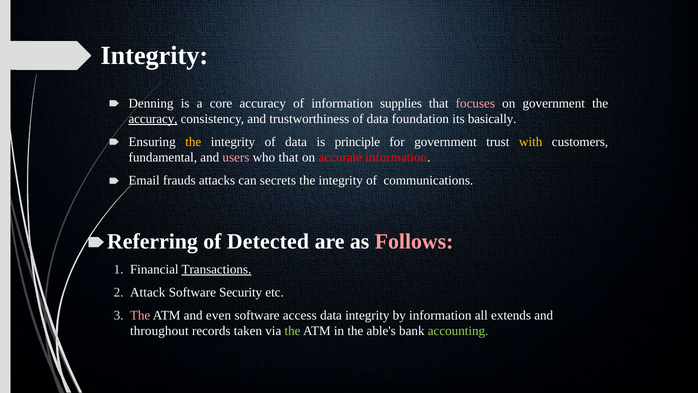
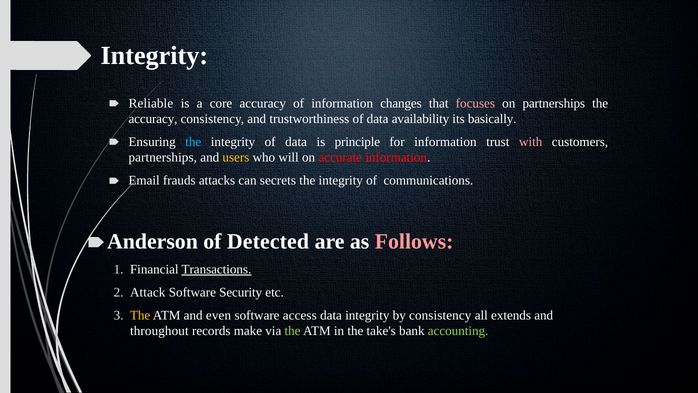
Denning: Denning -> Reliable
supplies: supplies -> changes
on government: government -> partnerships
accuracy at (153, 119) underline: present -> none
foundation: foundation -> availability
the at (193, 142) colour: yellow -> light blue
for government: government -> information
with colour: yellow -> pink
fundamental at (163, 158): fundamental -> partnerships
users colour: pink -> yellow
who that: that -> will
Referring: Referring -> Anderson
The at (140, 315) colour: pink -> yellow
by information: information -> consistency
taken: taken -> make
able's: able's -> take's
